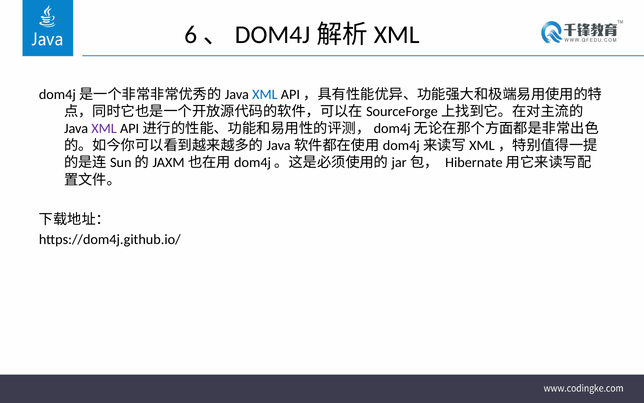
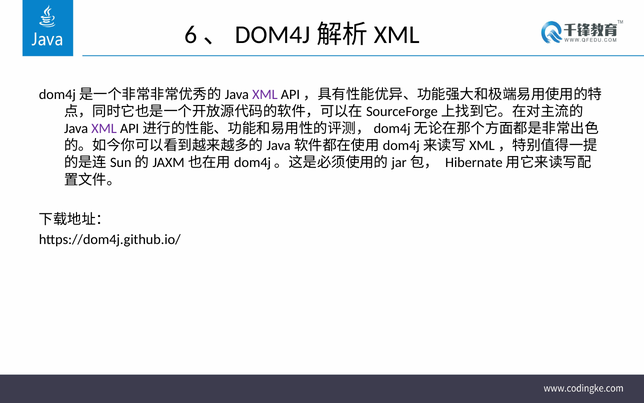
XML at (265, 94) colour: blue -> purple
